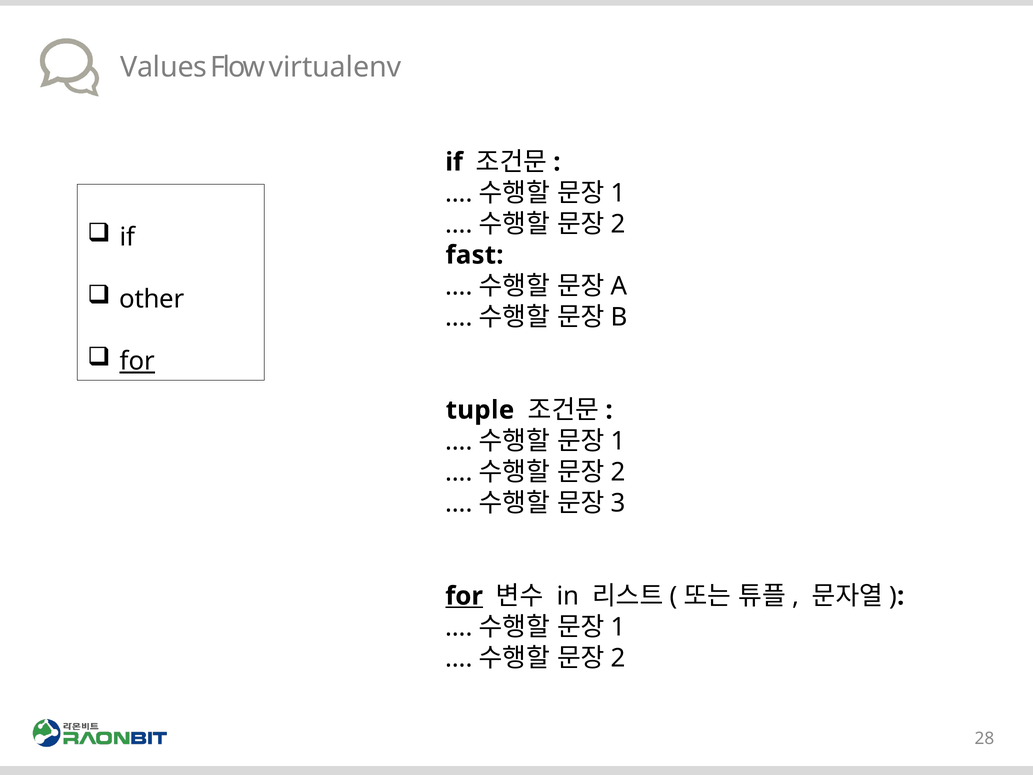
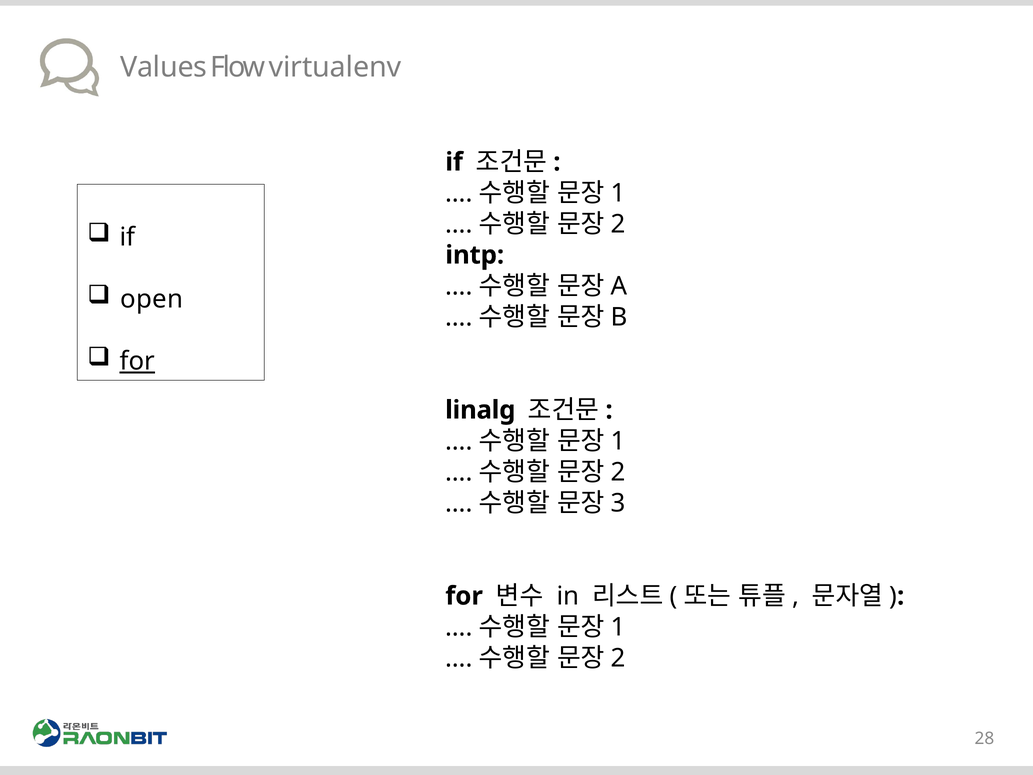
fast: fast -> intp
other: other -> open
tuple: tuple -> linalg
for at (464, 596) underline: present -> none
